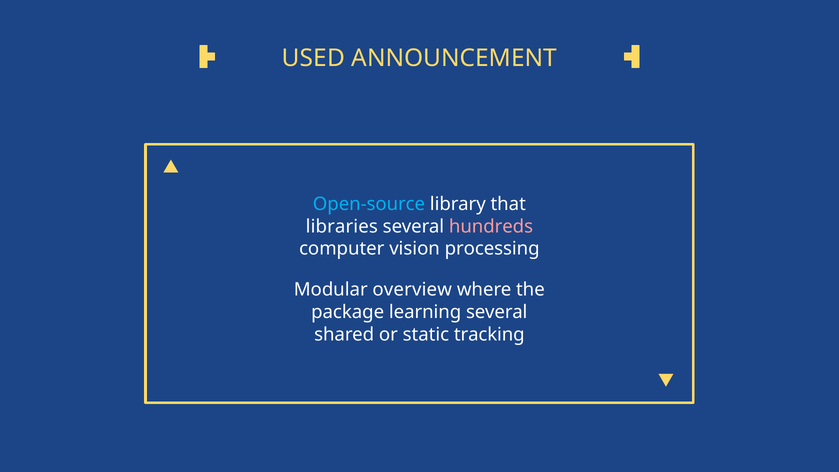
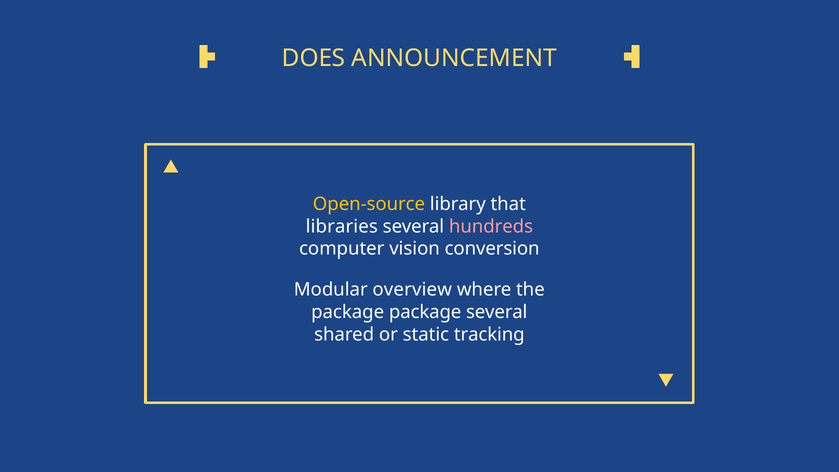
USED: USED -> DOES
Open-source colour: light blue -> yellow
processing: processing -> conversion
package learning: learning -> package
